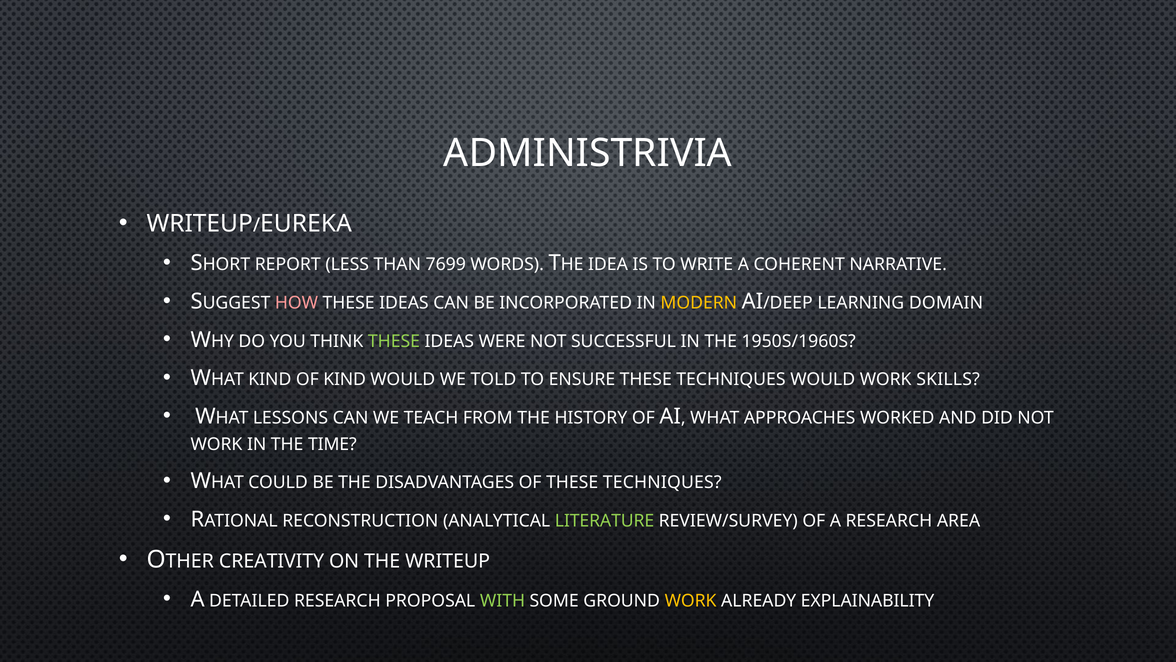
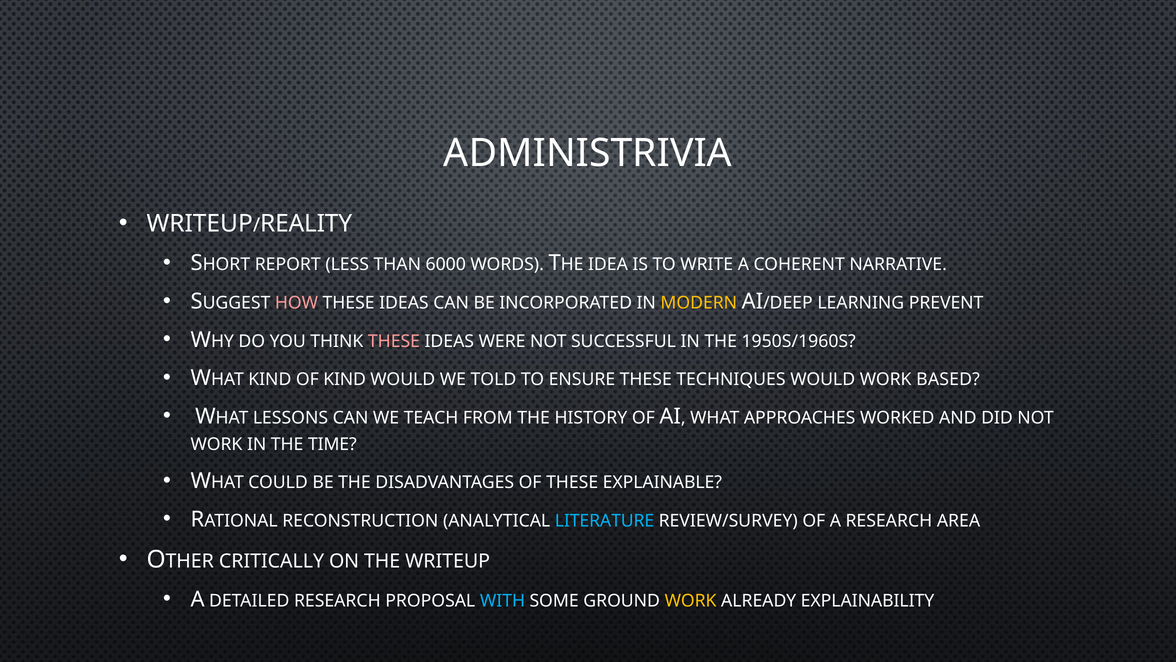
EUREKA: EUREKA -> REALITY
7699: 7699 -> 6000
DOMAIN: DOMAIN -> PREVENT
THESE at (394, 341) colour: light green -> pink
SKILLS: SKILLS -> BASED
OF THESE TECHNIQUES: TECHNIQUES -> EXPLAINABLE
LITERATURE colour: light green -> light blue
CREATIVITY: CREATIVITY -> CRITICALLY
WITH colour: light green -> light blue
